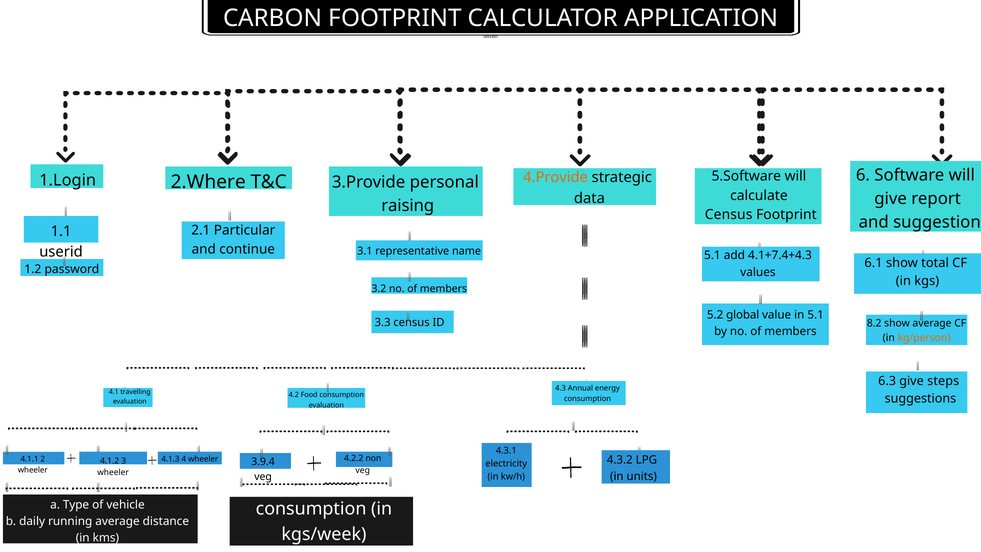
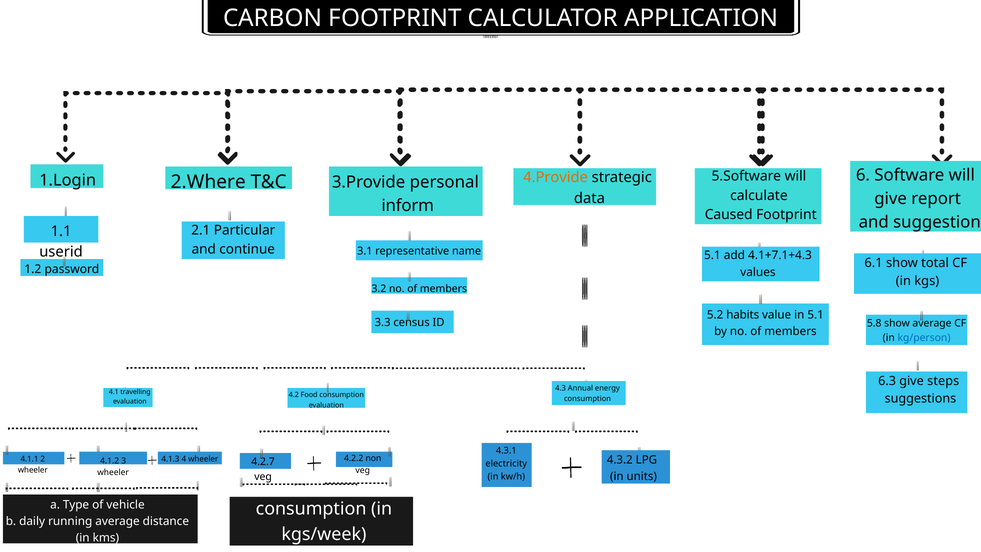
raising: raising -> inform
Census at (729, 215): Census -> Caused
4.1+7.4+4.3: 4.1+7.4+4.3 -> 4.1+7.1+4.3
global: global -> habits
8.2: 8.2 -> 5.8
kg/person colour: orange -> blue
3.9.4: 3.9.4 -> 4.2.7
